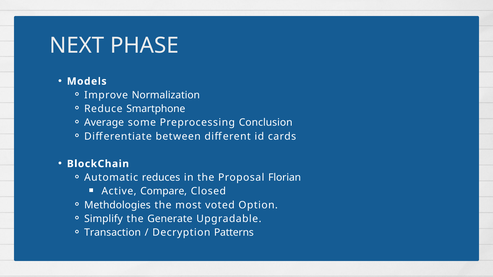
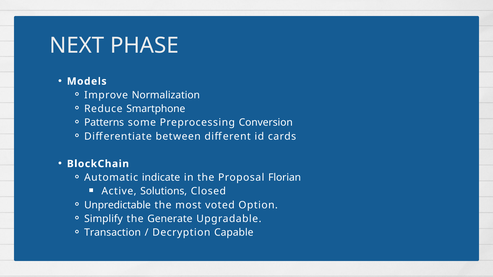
Average: Average -> Patterns
Conclusion: Conclusion -> Conversion
reduces: reduces -> indicate
Compare: Compare -> Solutions
Methdologies: Methdologies -> Unpredictable
Patterns: Patterns -> Capable
